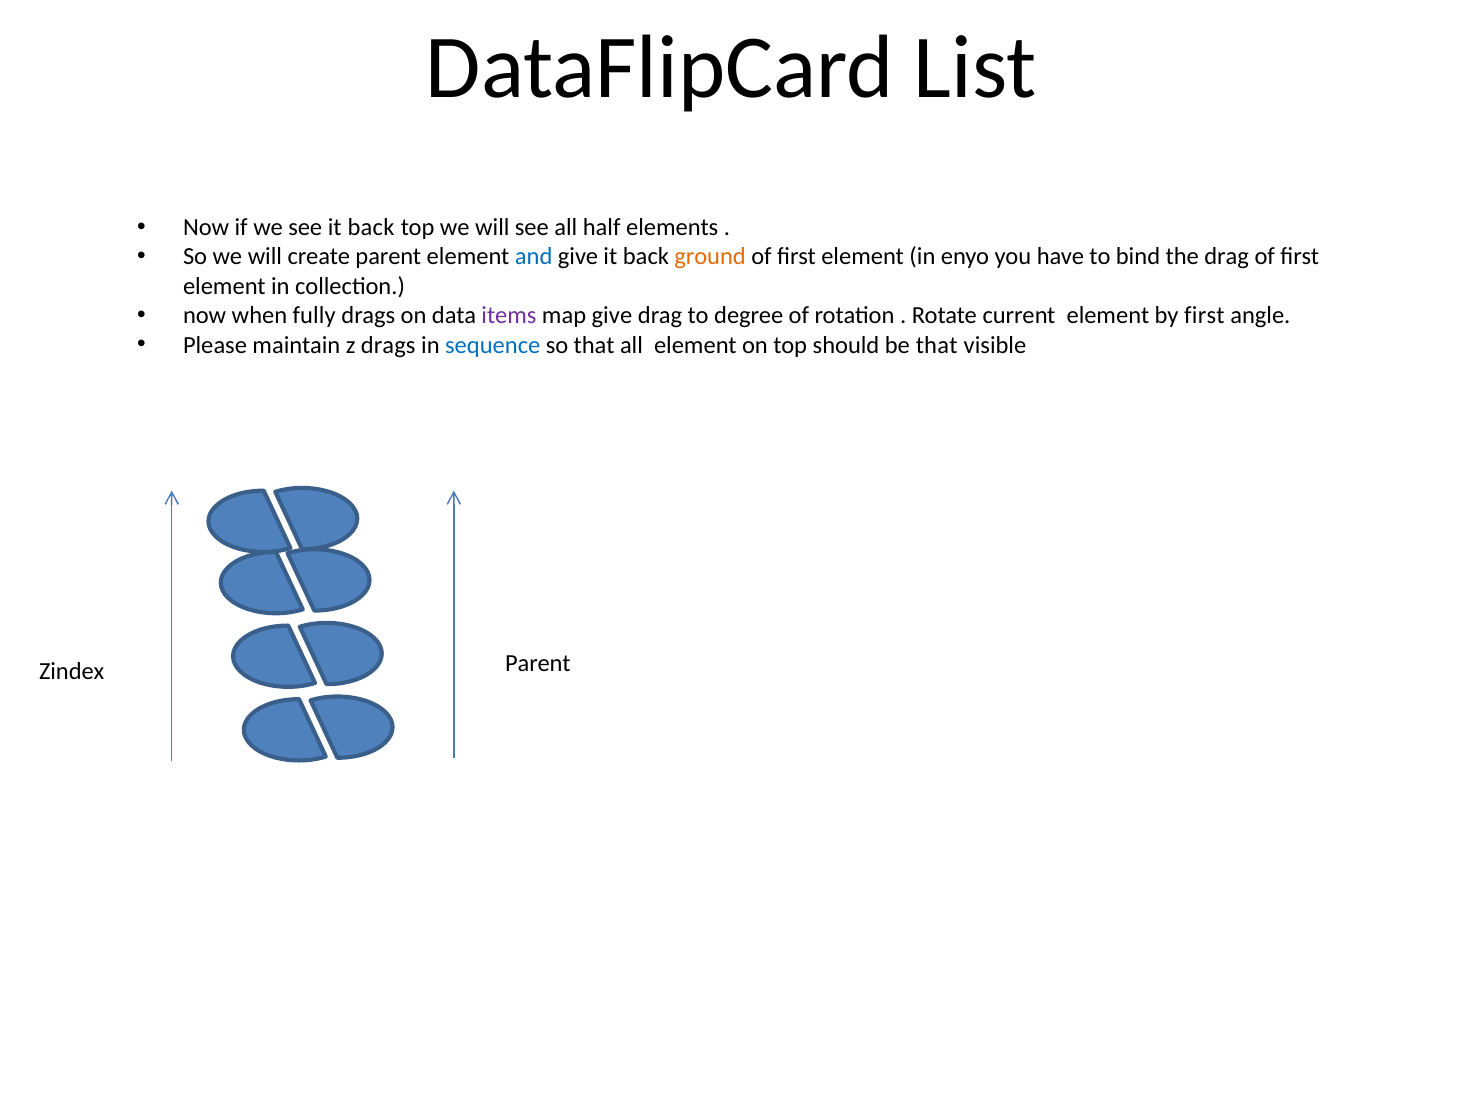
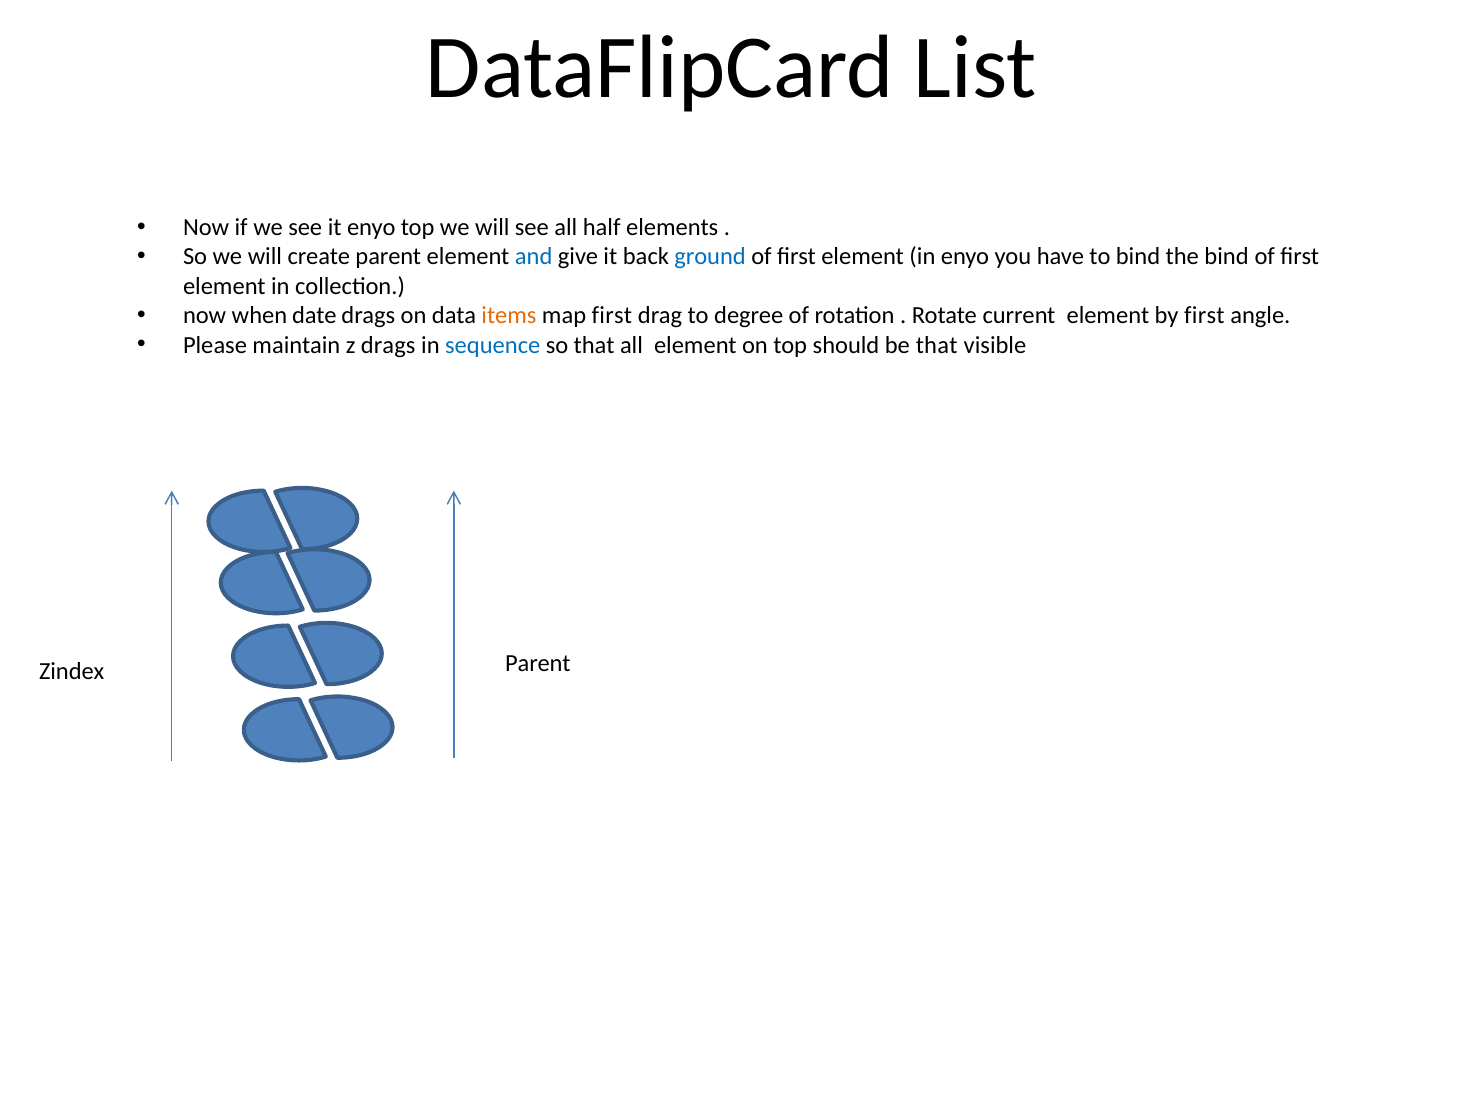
see it back: back -> enyo
ground colour: orange -> blue
the drag: drag -> bind
fully: fully -> date
items colour: purple -> orange
map give: give -> first
